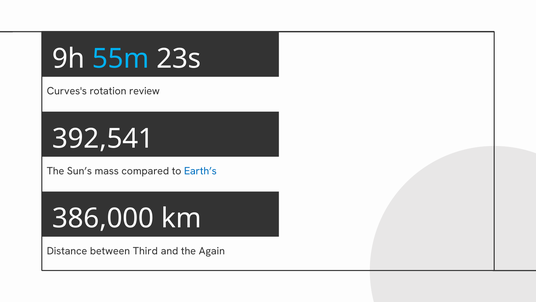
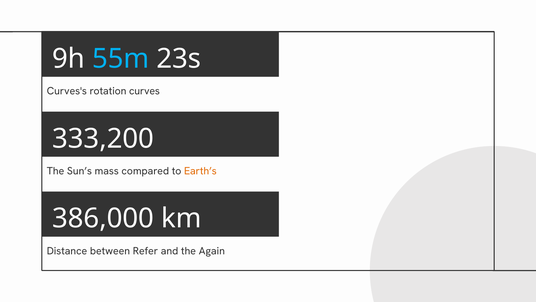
review: review -> curves
392,541: 392,541 -> 333,200
Earth’s colour: blue -> orange
Third: Third -> Refer
